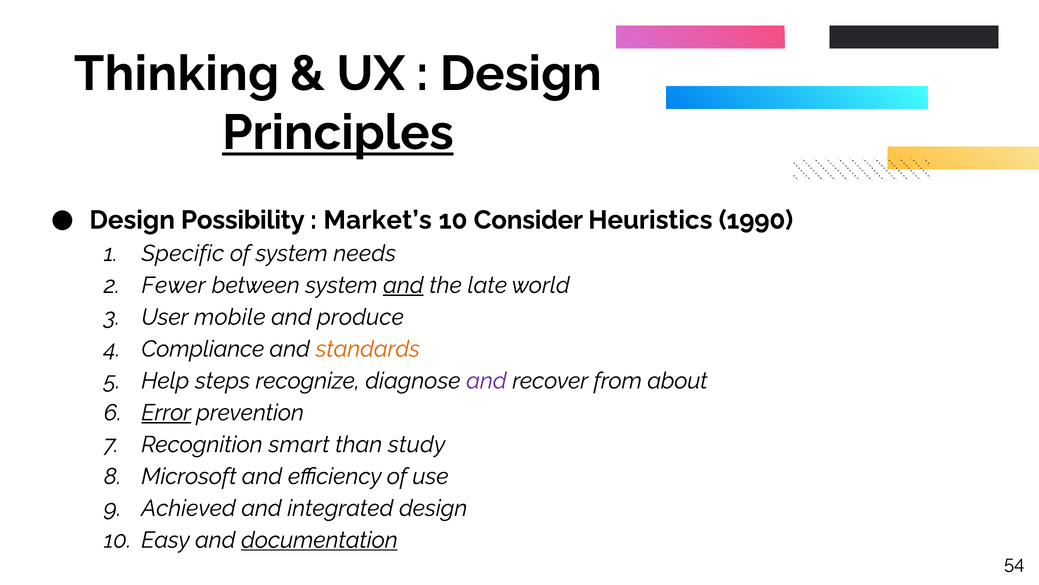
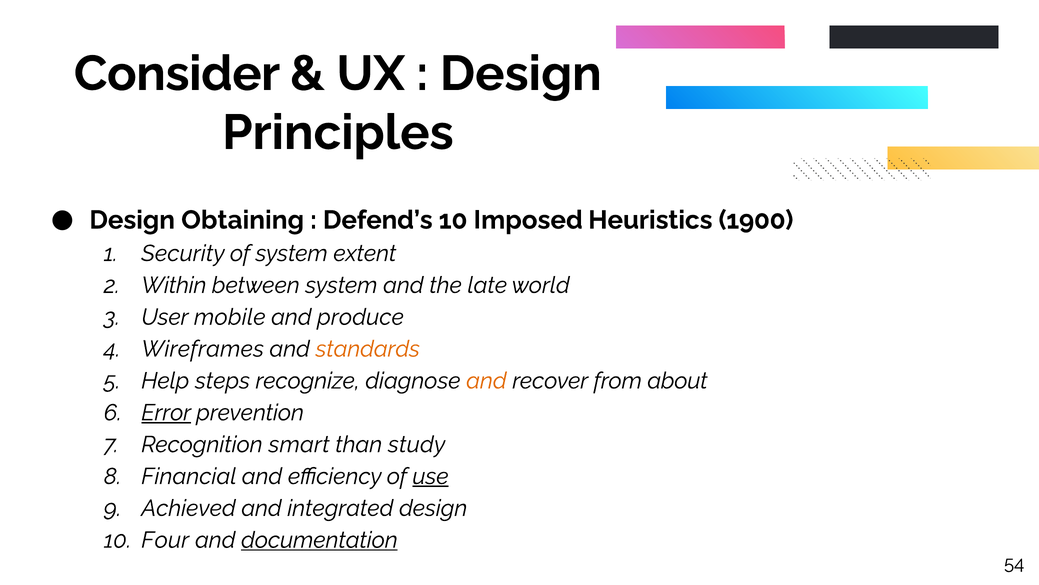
Thinking: Thinking -> Consider
Principles underline: present -> none
Possibility: Possibility -> Obtaining
Market’s: Market’s -> Defend’s
Consider: Consider -> Imposed
1990: 1990 -> 1900
Specific: Specific -> Security
needs: needs -> extent
Fewer: Fewer -> Within
and at (403, 285) underline: present -> none
Compliance: Compliance -> Wireframes
and at (486, 380) colour: purple -> orange
Microsoft: Microsoft -> Financial
use underline: none -> present
Easy: Easy -> Four
